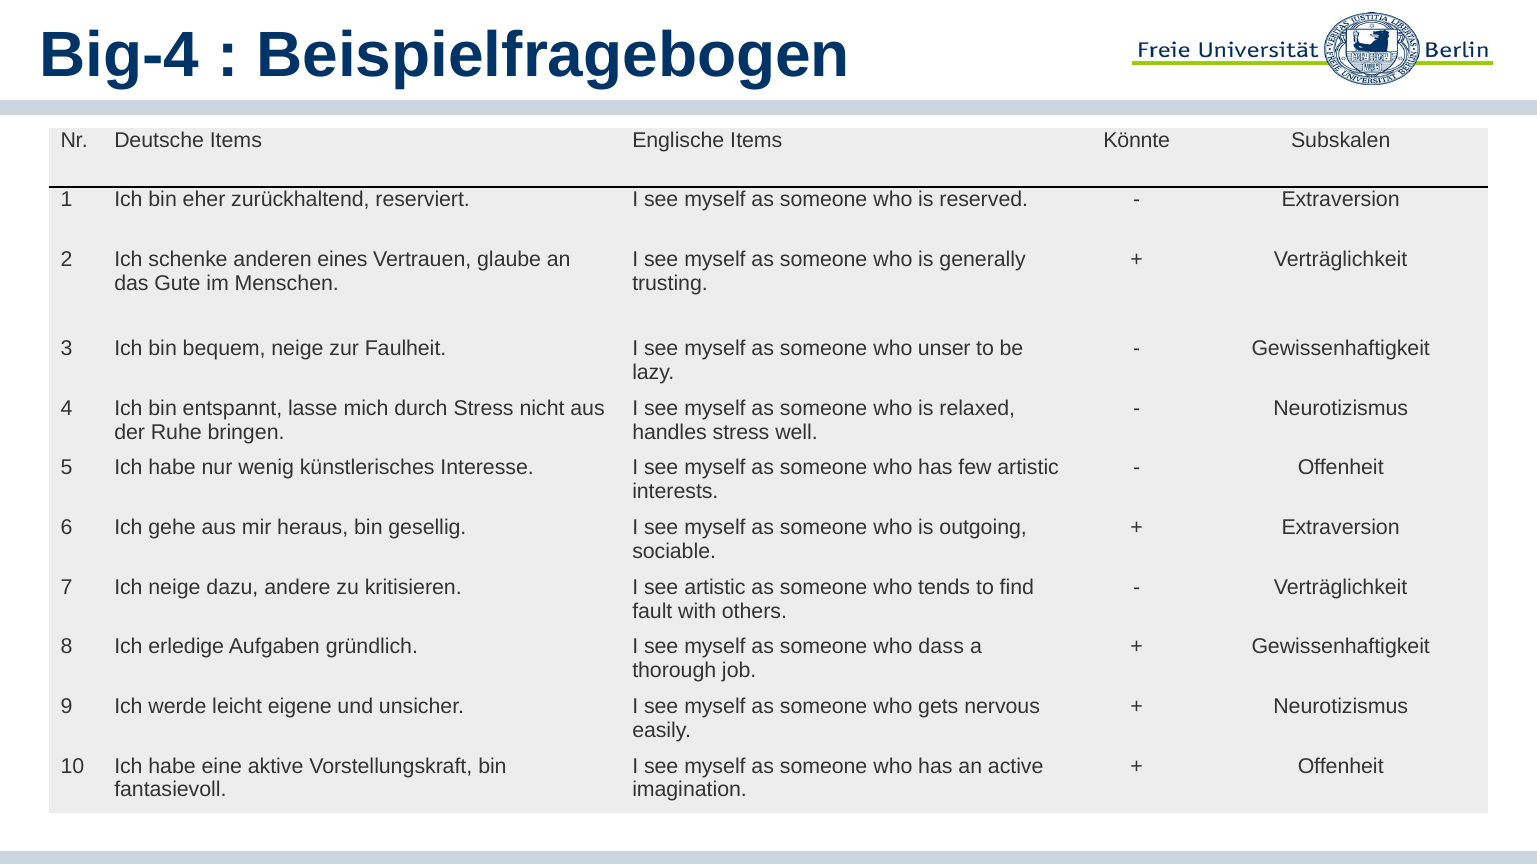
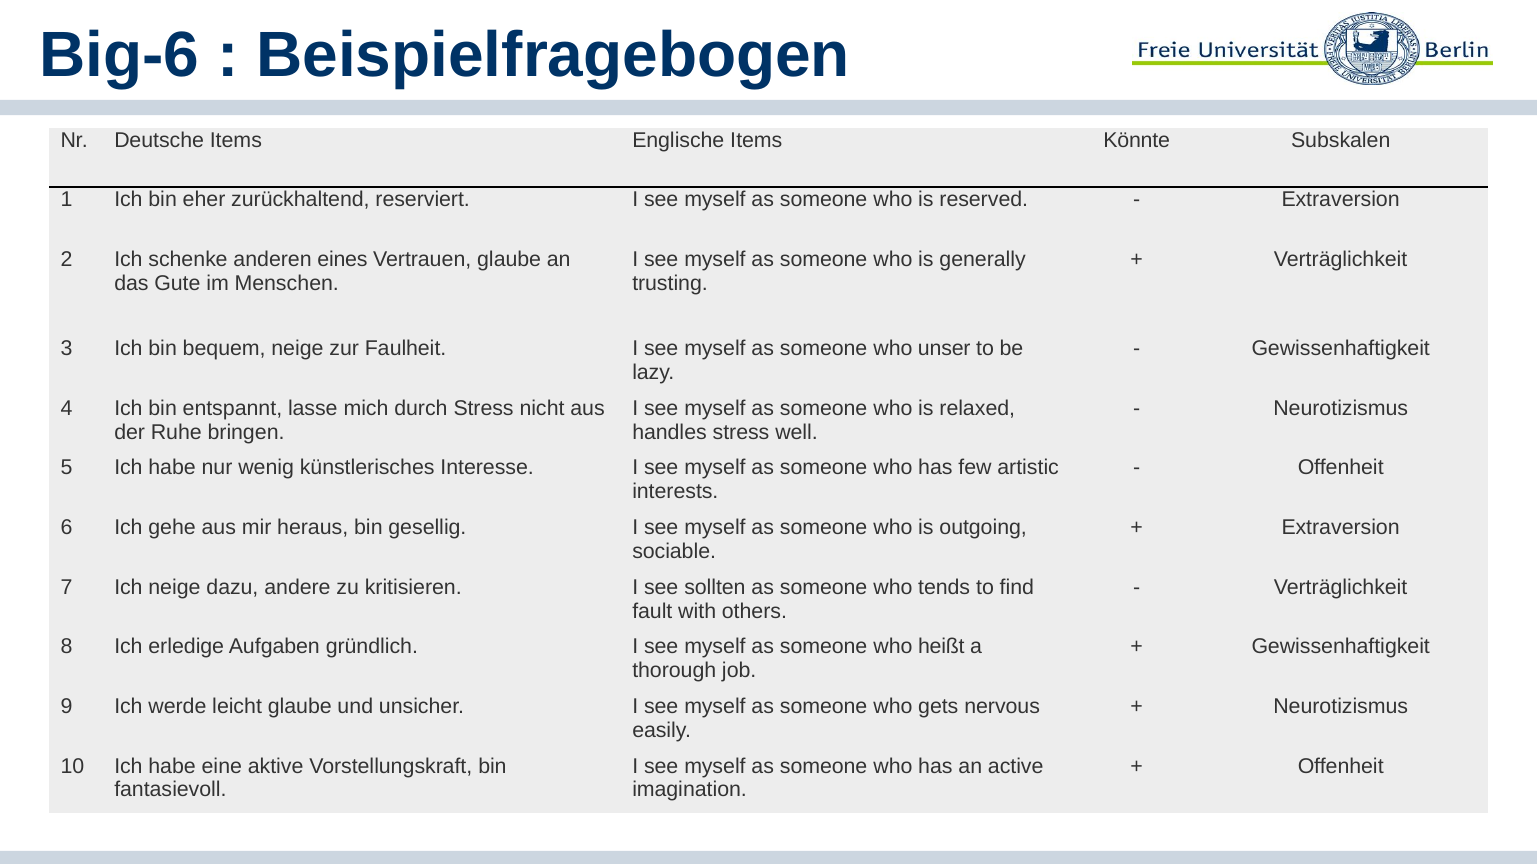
Big-4: Big-4 -> Big-6
see artistic: artistic -> sollten
dass: dass -> heißt
leicht eigene: eigene -> glaube
